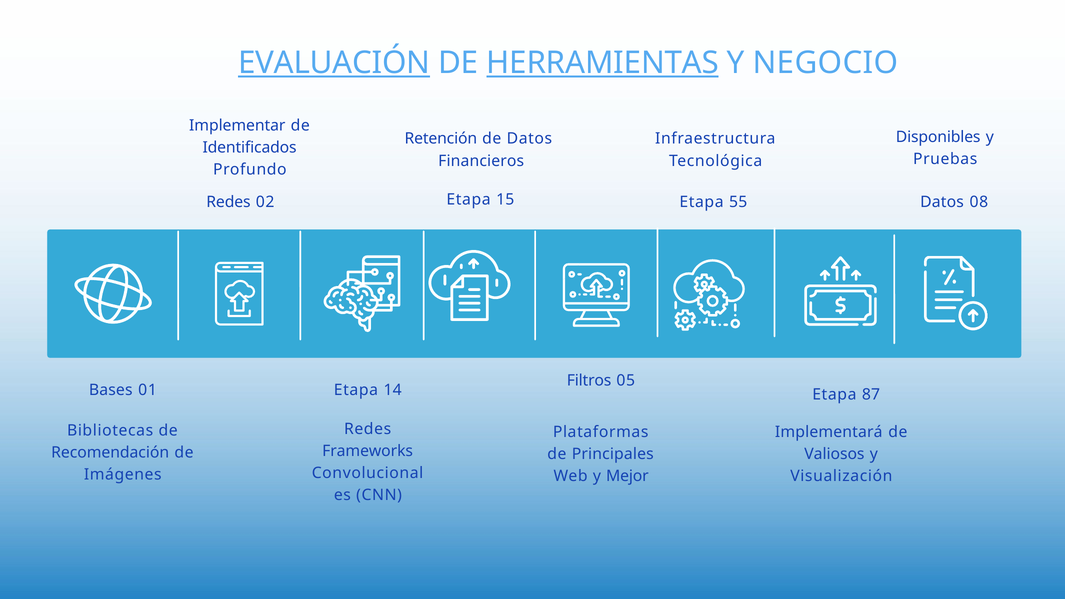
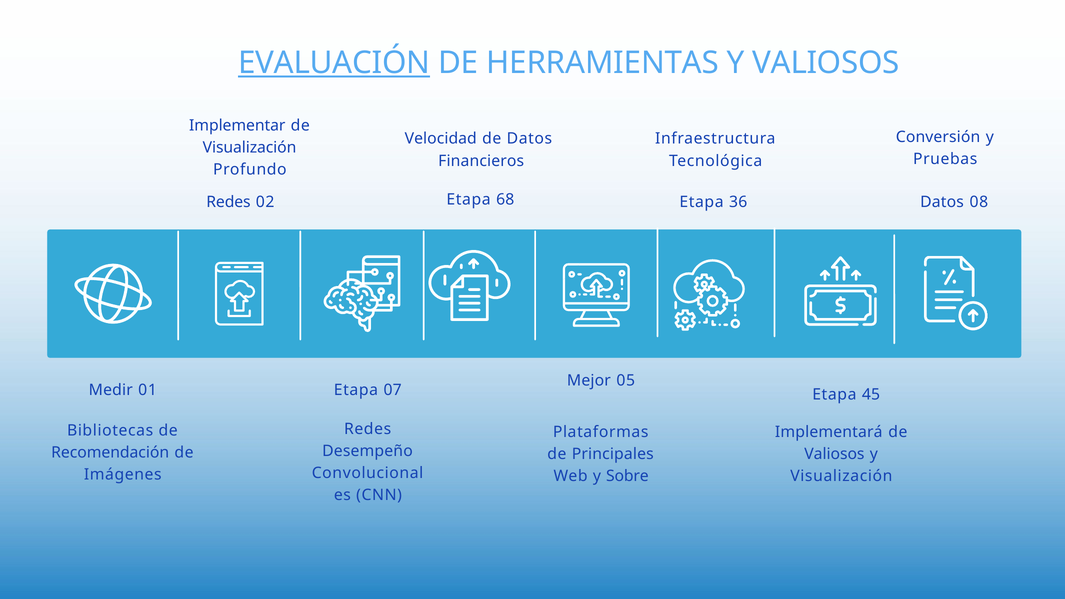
HERRAMIENTAS underline: present -> none
Y NEGOCIO: NEGOCIO -> VALIOSOS
Disponibles: Disponibles -> Conversión
Retención: Retención -> Velocidad
Identificados at (250, 148): Identificados -> Visualización
15: 15 -> 68
55: 55 -> 36
Filtros: Filtros -> Mejor
Bases: Bases -> Medir
14: 14 -> 07
87: 87 -> 45
Frameworks: Frameworks -> Desempeño
Mejor: Mejor -> Sobre
